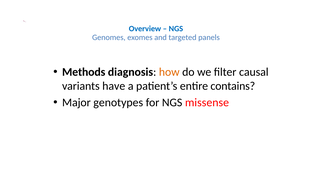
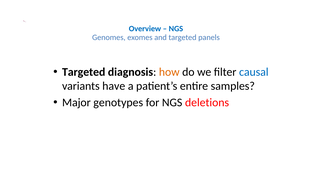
Methods at (84, 72): Methods -> Targeted
causal colour: black -> blue
contains: contains -> samples
missense: missense -> deletions
